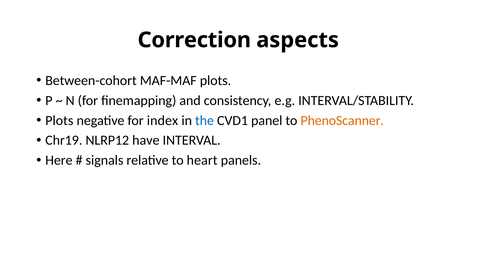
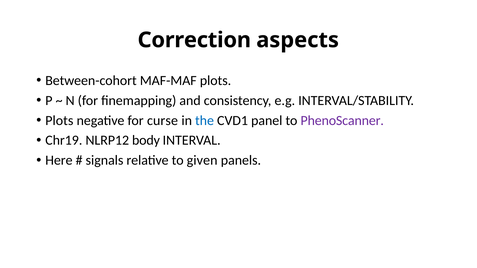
index: index -> curse
PhenoScanner colour: orange -> purple
have: have -> body
heart: heart -> given
